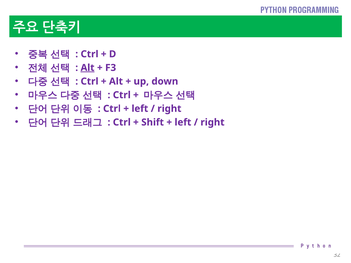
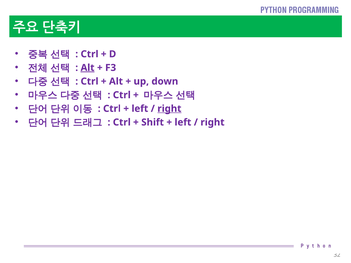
right at (169, 109) underline: none -> present
